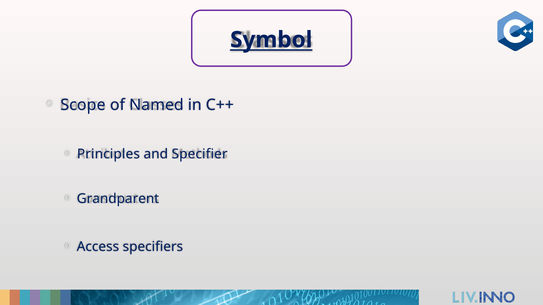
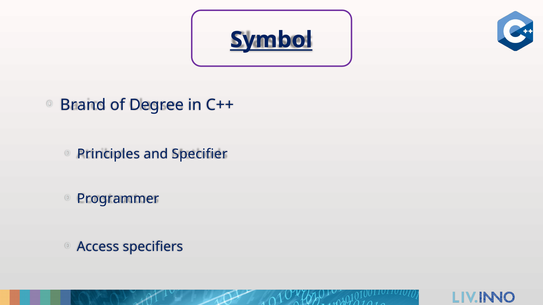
Scope: Scope -> Brand
Named: Named -> Degree
Grandparent: Grandparent -> Programmer
